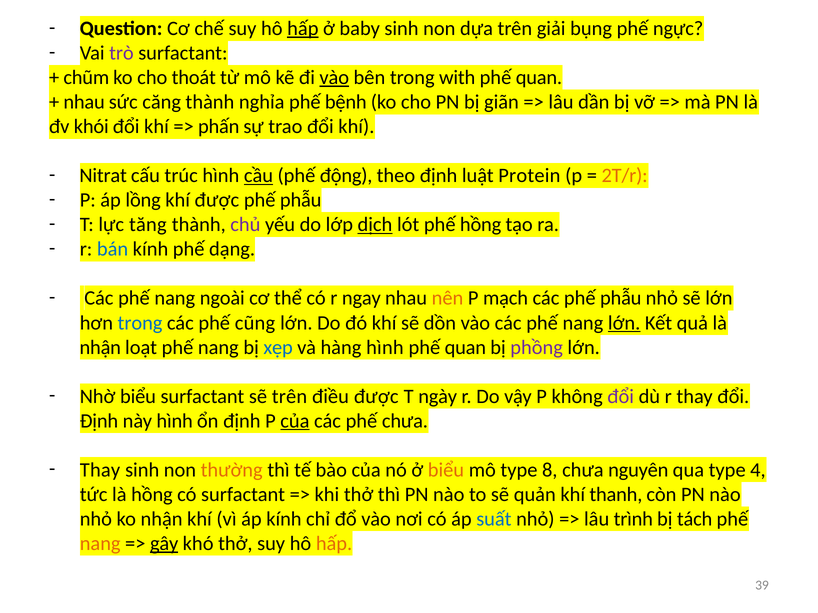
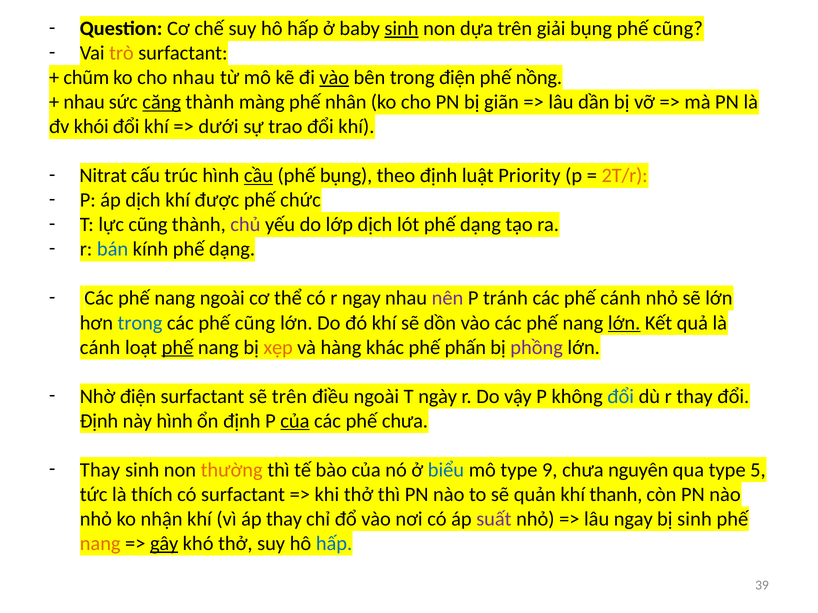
hấp at (303, 29) underline: present -> none
sinh at (401, 29) underline: none -> present
ngực at (678, 29): ngực -> cũng
trò colour: purple -> orange
cho thoát: thoát -> nhau
trong with: with -> điện
quan at (539, 78): quan -> nồng
căng underline: none -> present
nghỉa: nghỉa -> màng
bệnh: bệnh -> nhân
phấn: phấn -> dưới
phế động: động -> bụng
Protein: Protein -> Priority
áp lồng: lồng -> dịch
phẫu at (301, 200): phẫu -> chức
lực tăng: tăng -> cũng
dịch at (375, 225) underline: present -> none
lót phế hồng: hồng -> dạng
nên colour: orange -> purple
mạch: mạch -> tránh
các phế phẫu: phẫu -> cánh
nhận at (100, 348): nhận -> cánh
phế at (178, 348) underline: none -> present
xẹp colour: blue -> orange
hàng hình: hình -> khác
quan at (465, 348): quan -> phấn
Nhờ biểu: biểu -> điện
điều được: được -> ngoài
đổi at (621, 397) colour: purple -> blue
biểu at (446, 470) colour: orange -> blue
8: 8 -> 9
4: 4 -> 5
là hồng: hồng -> thích
áp kính: kính -> thay
suất colour: blue -> purple
lâu trình: trình -> ngay
bị tách: tách -> sinh
hấp at (334, 544) colour: orange -> blue
